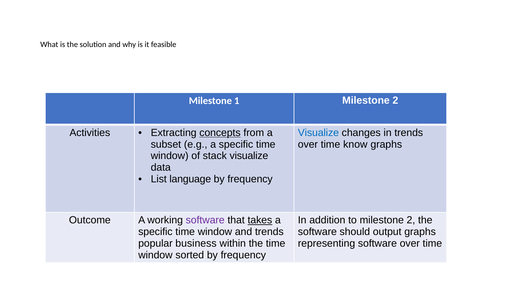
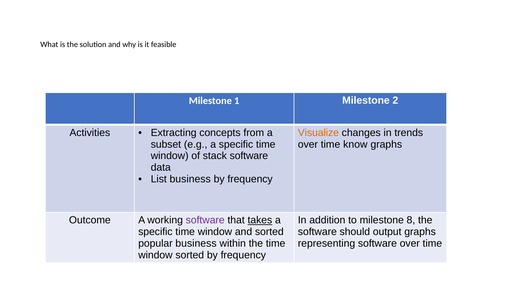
concepts underline: present -> none
Visualize at (318, 133) colour: blue -> orange
stack visualize: visualize -> software
List language: language -> business
to milestone 2: 2 -> 8
and trends: trends -> sorted
